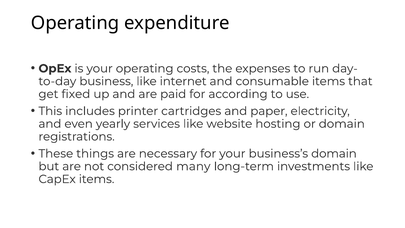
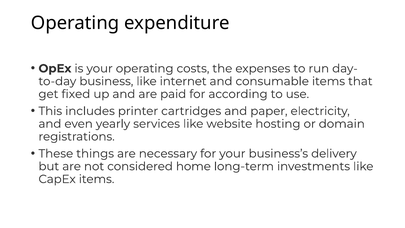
business’s domain: domain -> delivery
many: many -> home
